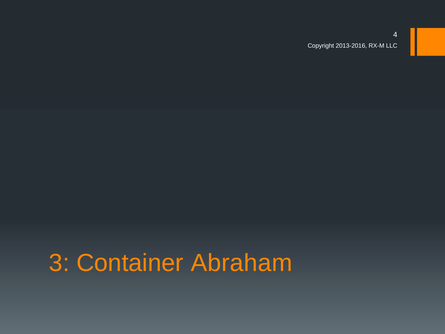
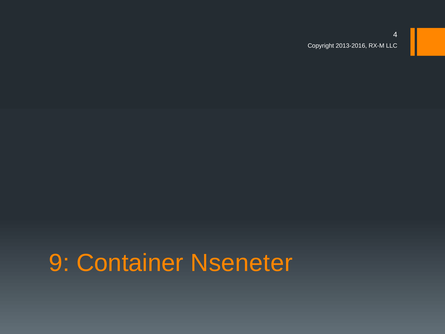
3: 3 -> 9
Abraham: Abraham -> Nseneter
